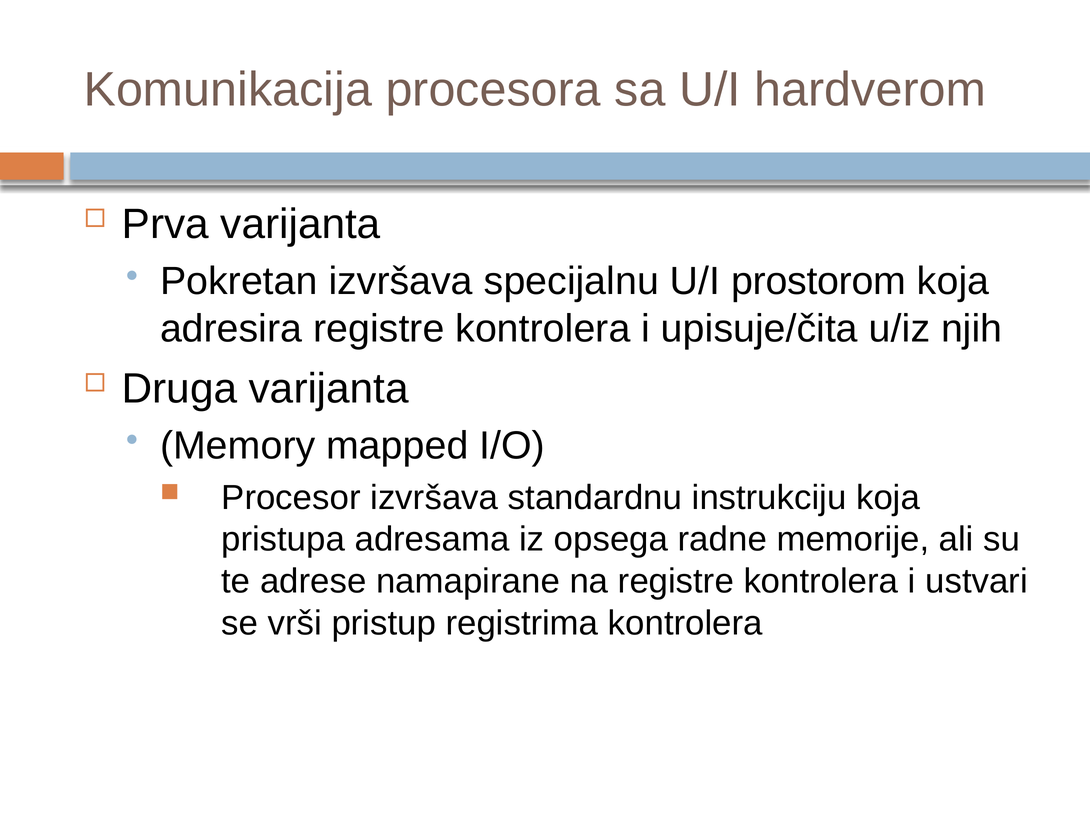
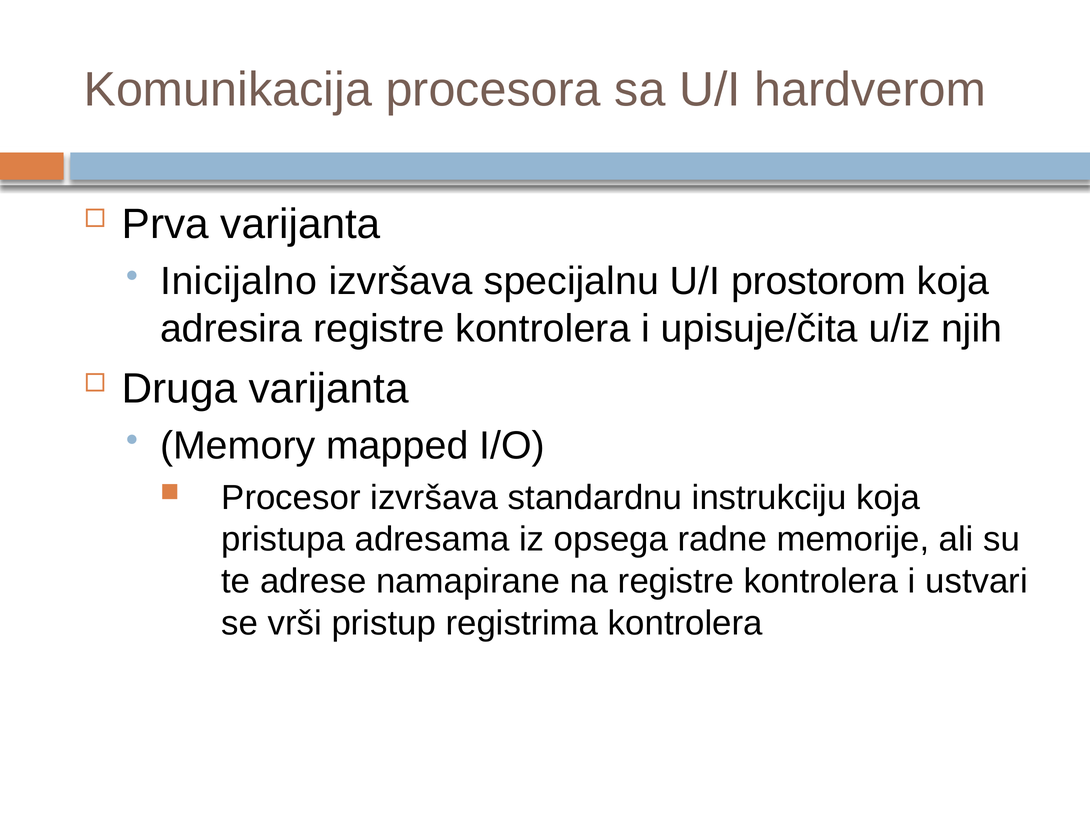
Pokretan: Pokretan -> Inicijalno
